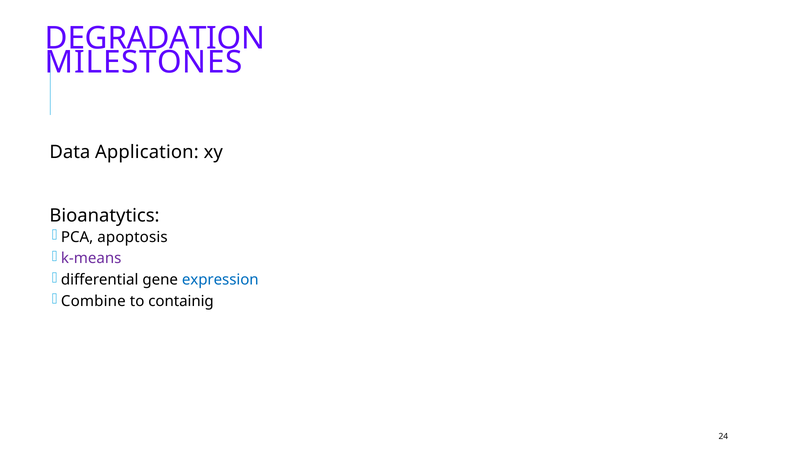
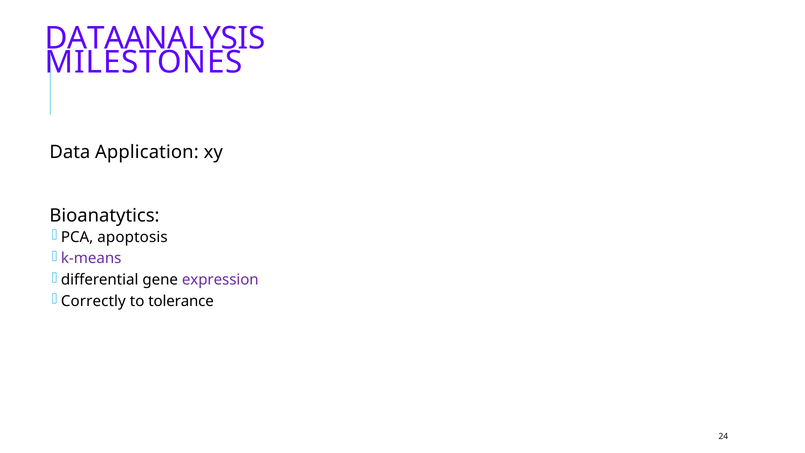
DEGRADATION: DEGRADATION -> DATAANALYSIS
expression colour: blue -> purple
Combine: Combine -> Correctly
containig: containig -> tolerance
